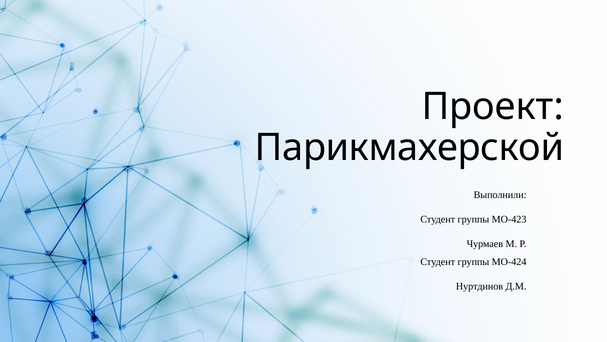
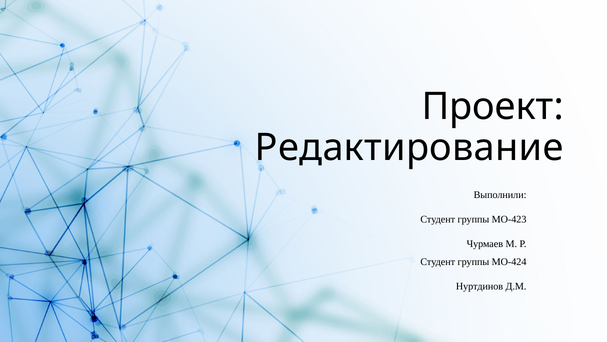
Парикмахерской: Парикмахерской -> Редактирование
